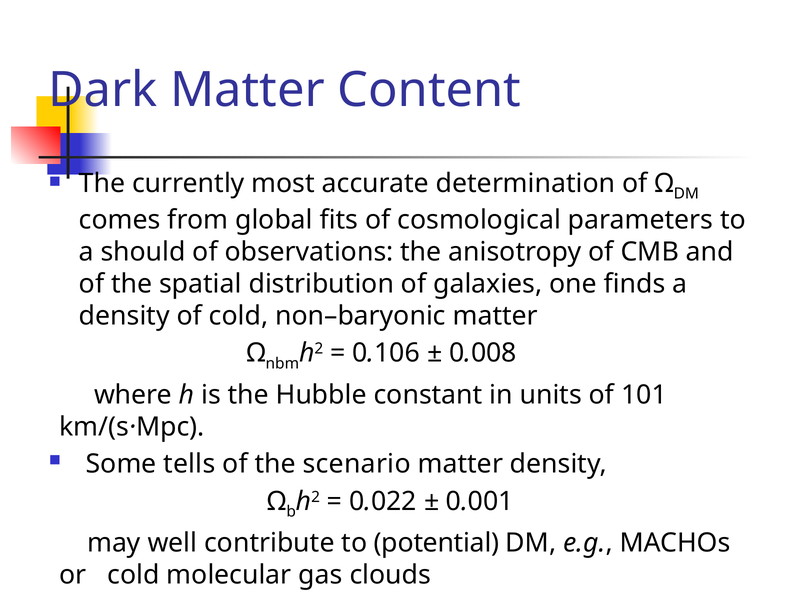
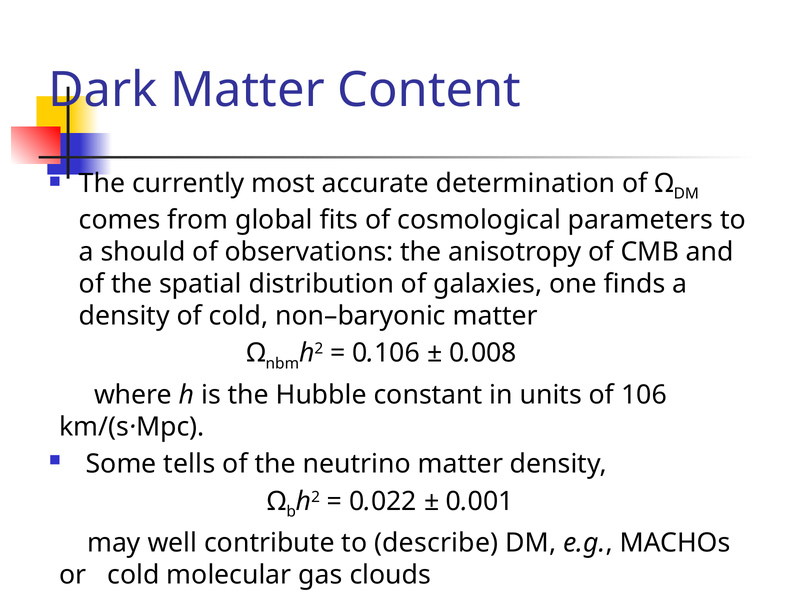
101: 101 -> 106
scenario: scenario -> neutrino
potential: potential -> describe
